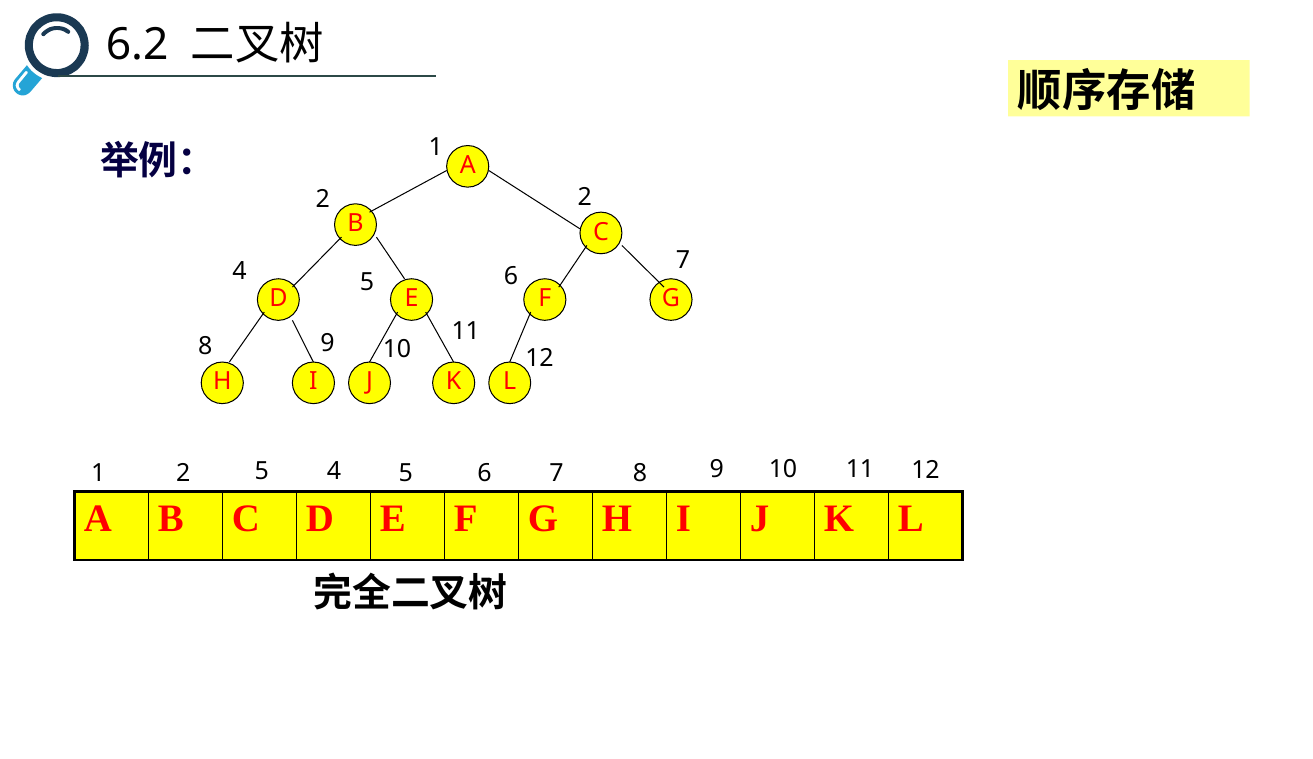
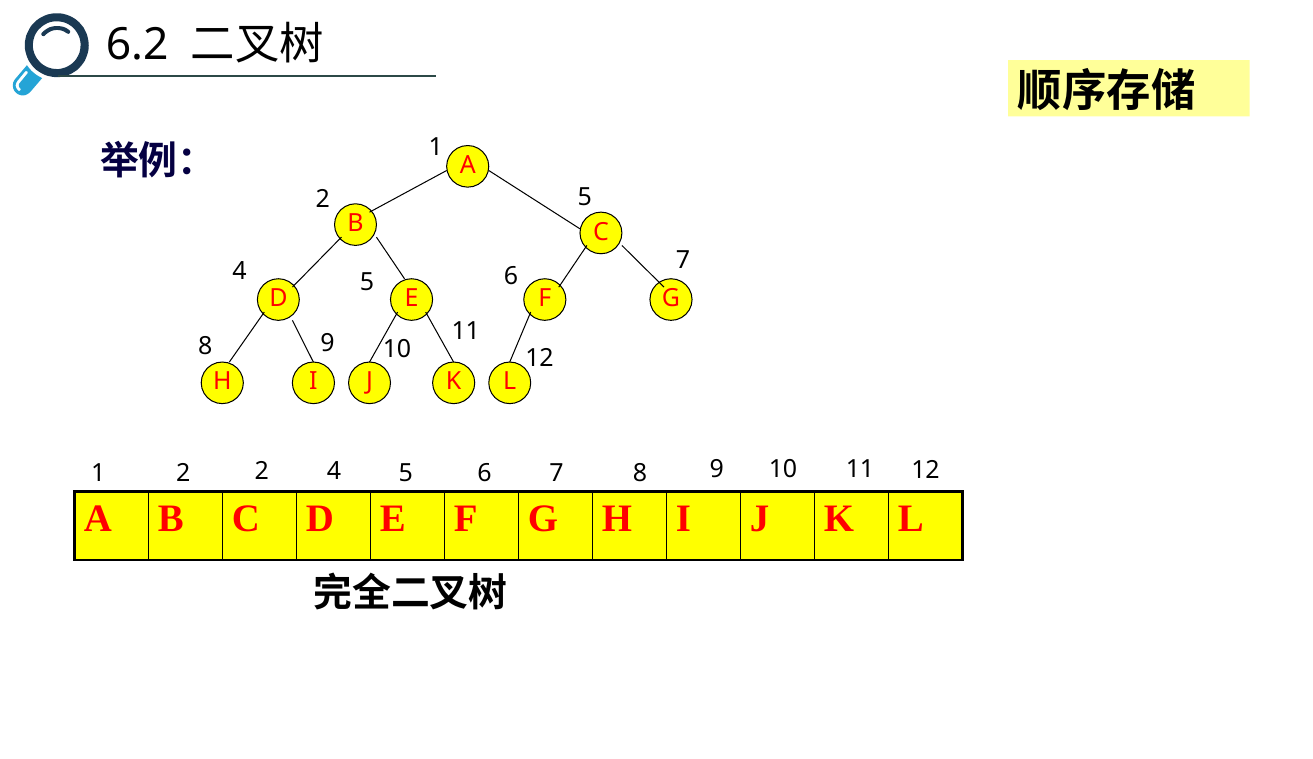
2 2: 2 -> 5
2 5: 5 -> 2
